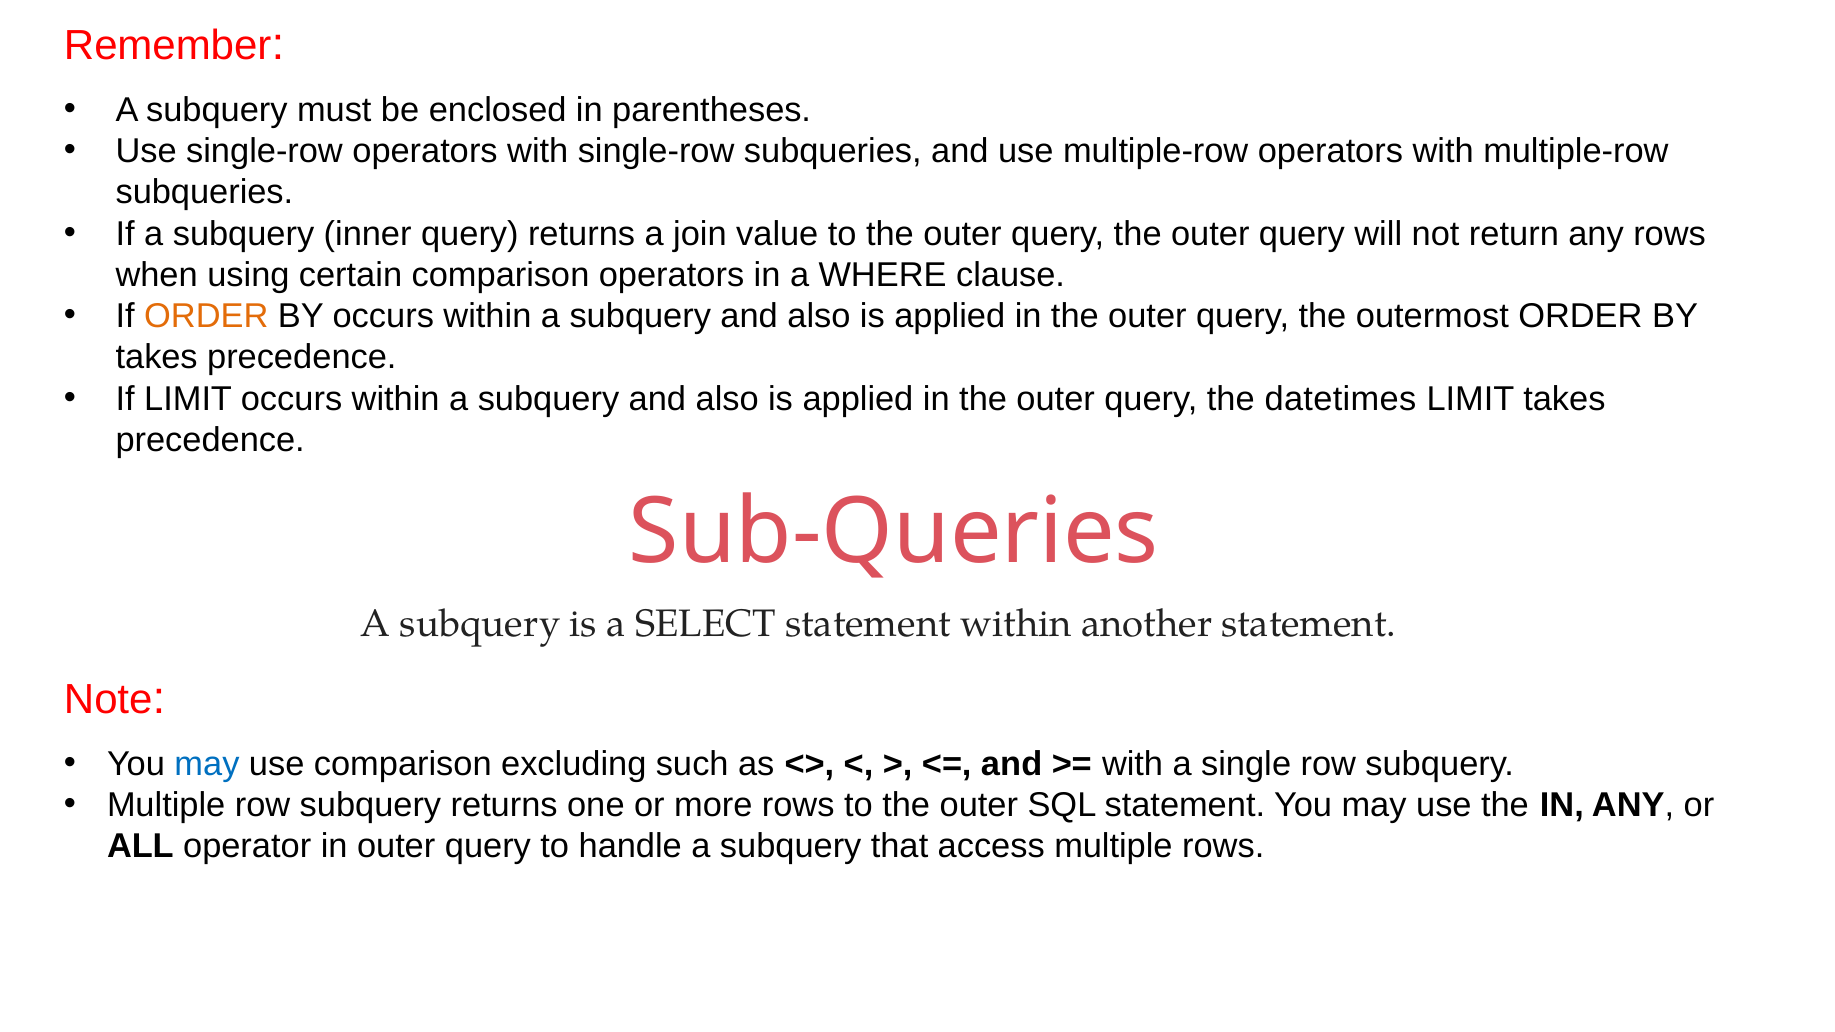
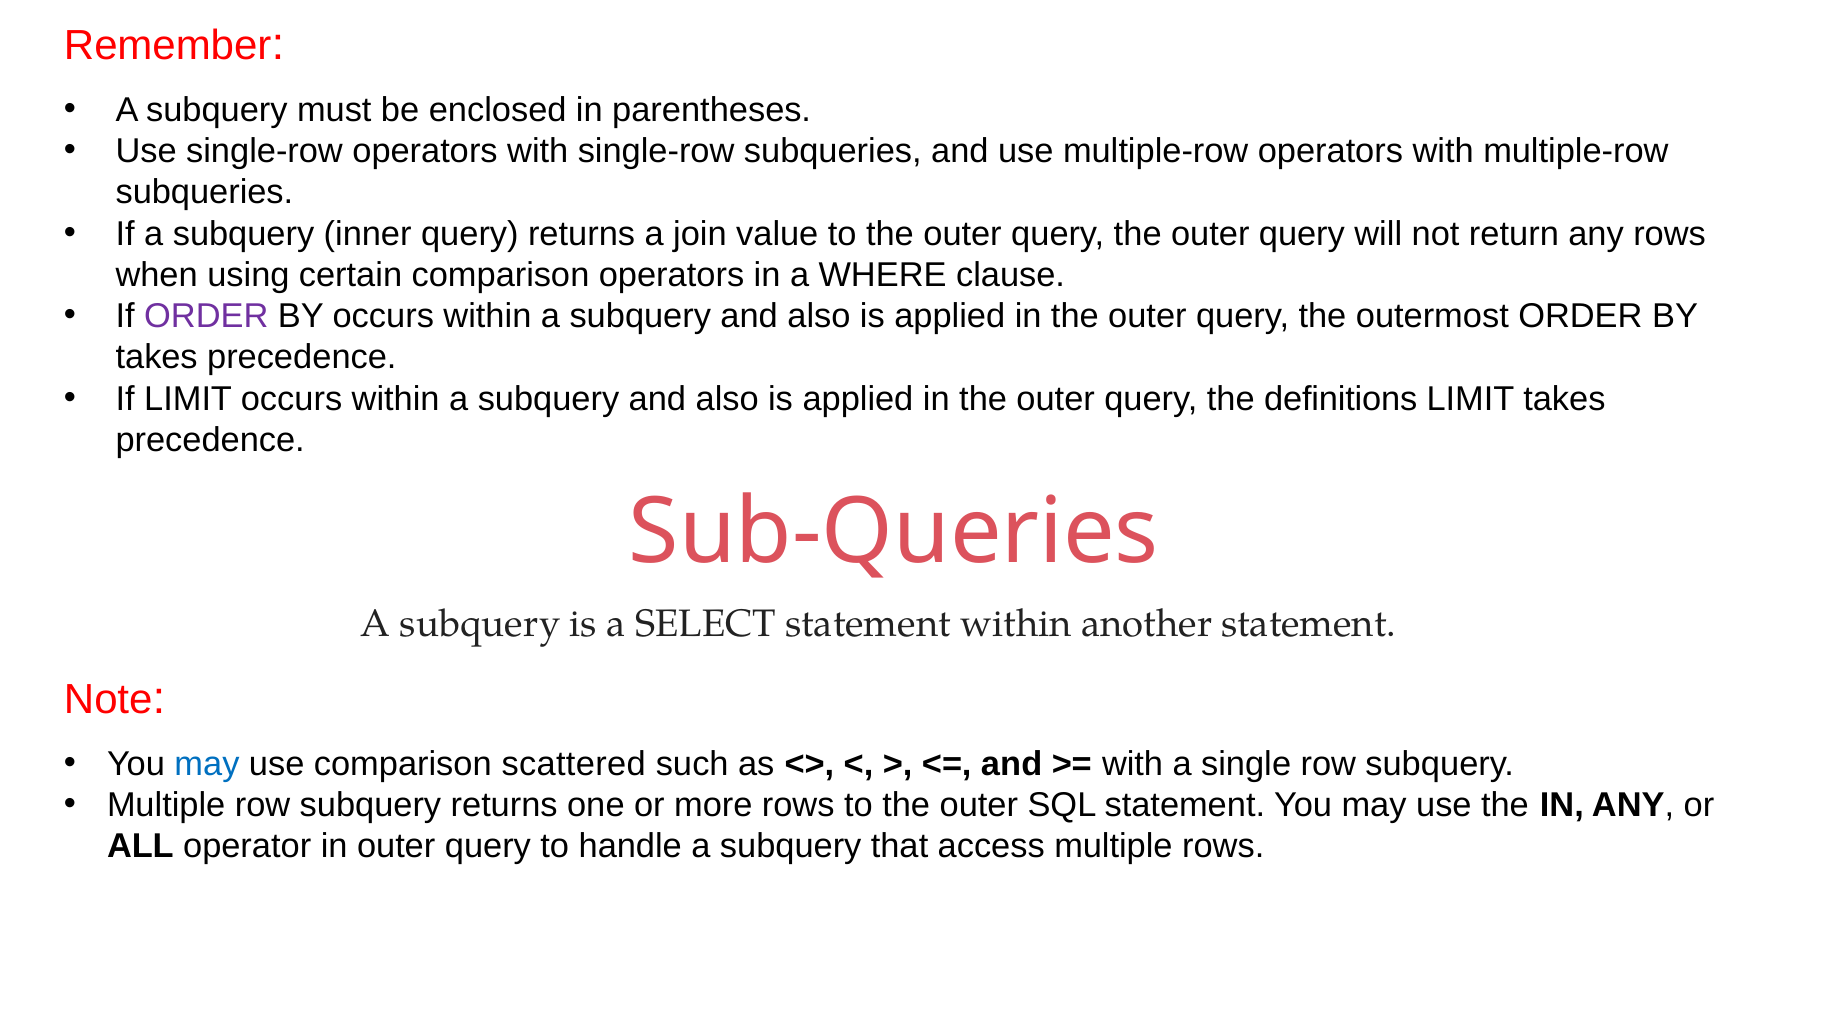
ORDER at (206, 316) colour: orange -> purple
datetimes: datetimes -> definitions
excluding: excluding -> scattered
